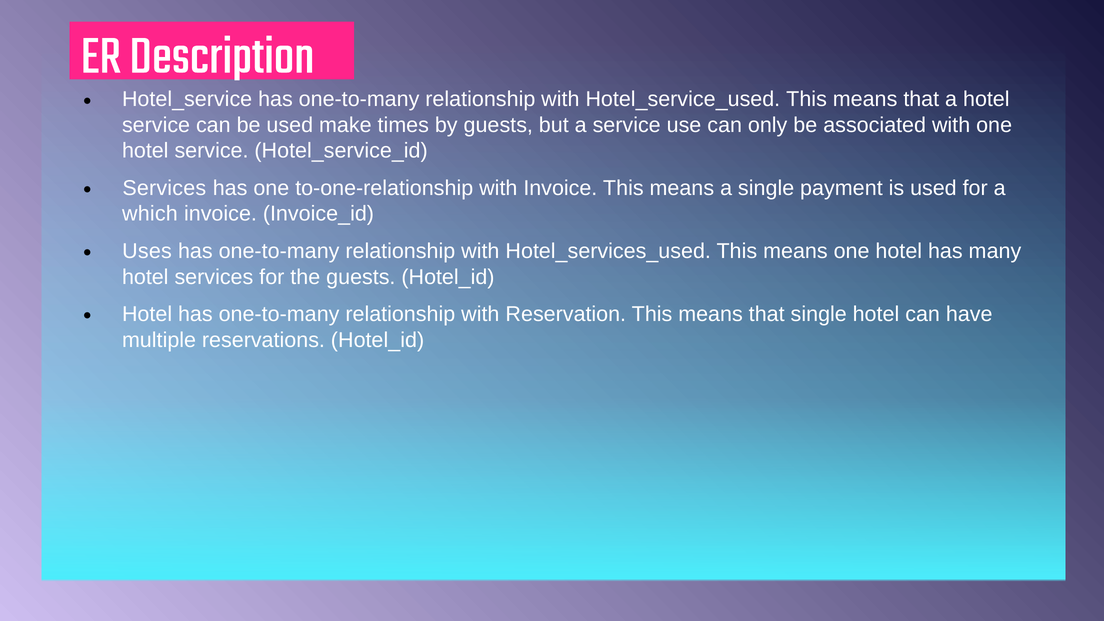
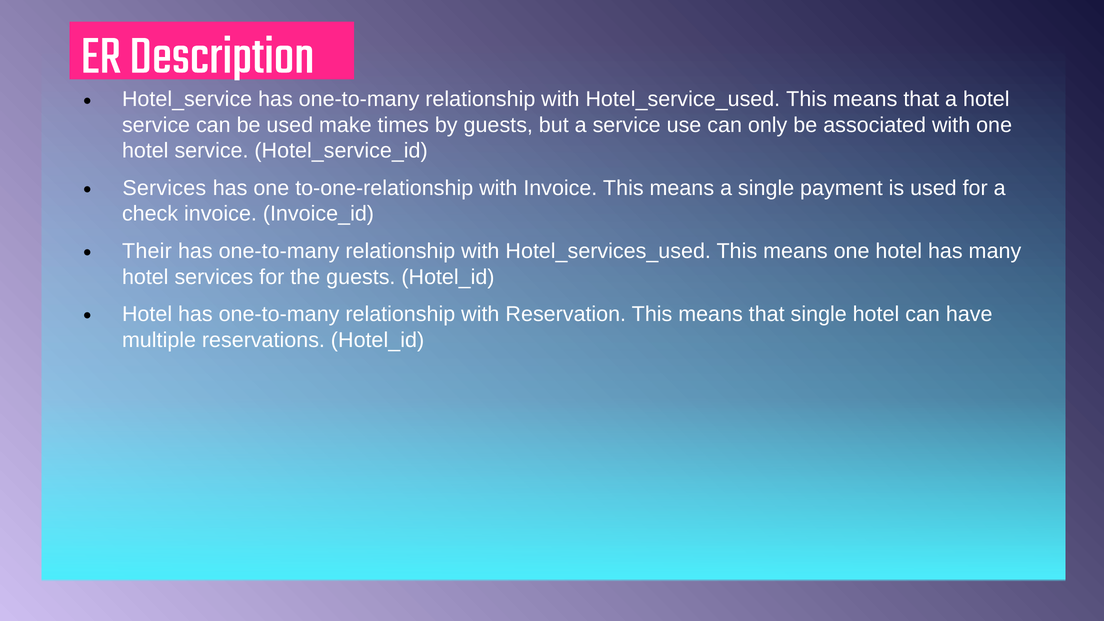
which: which -> check
Uses: Uses -> Their
